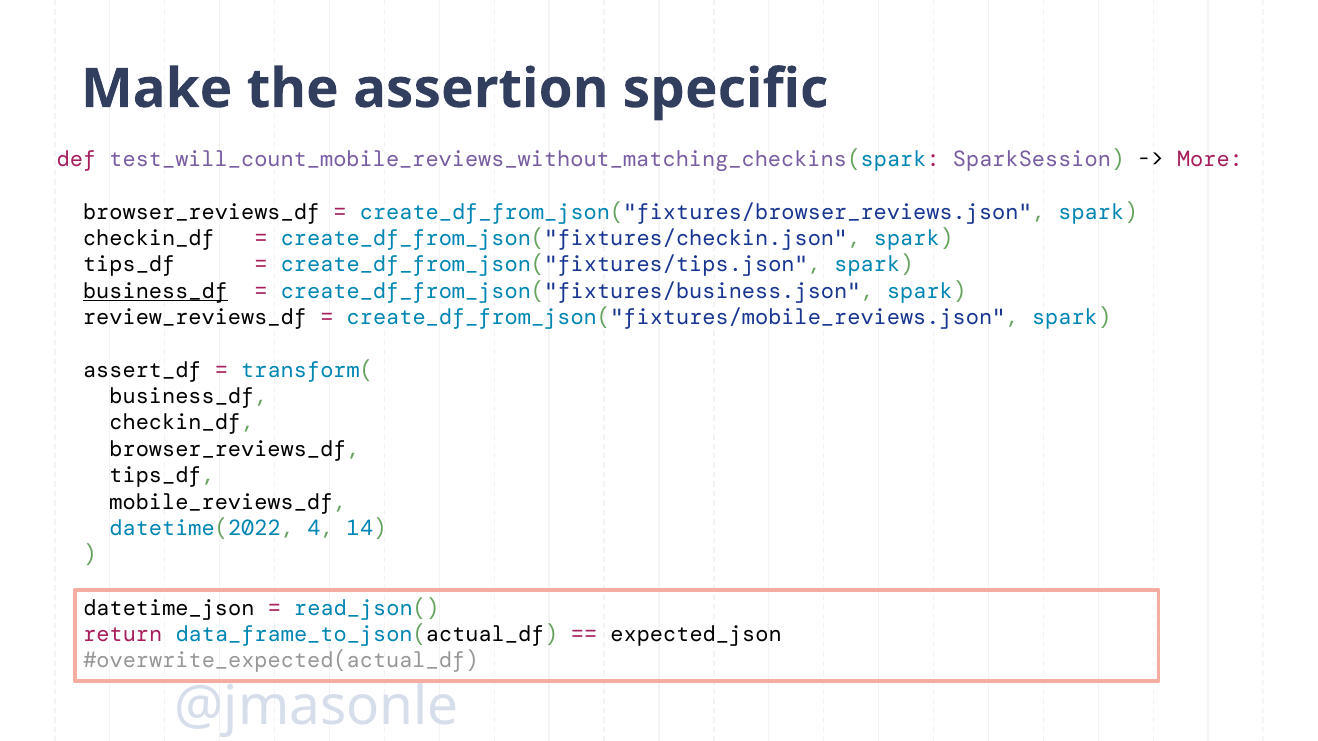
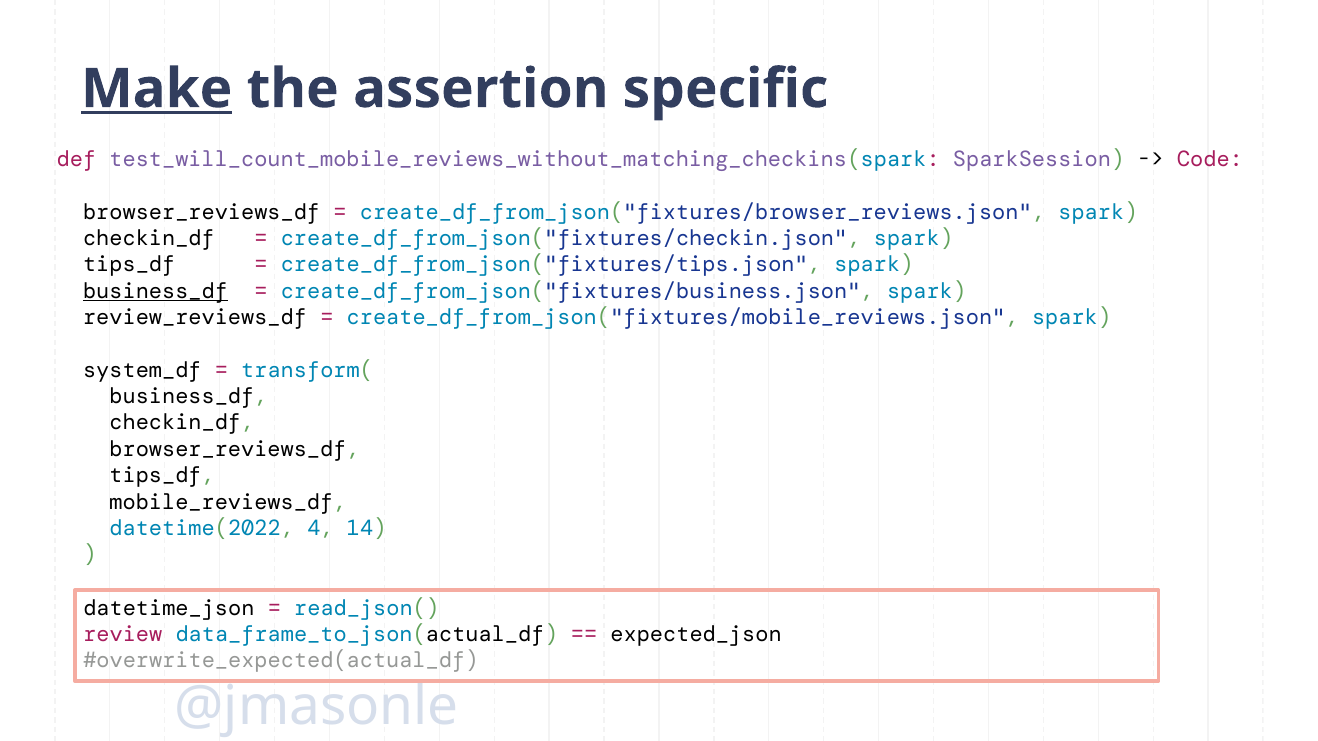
Make underline: none -> present
More: More -> Code
assert_df: assert_df -> system_df
return: return -> review
